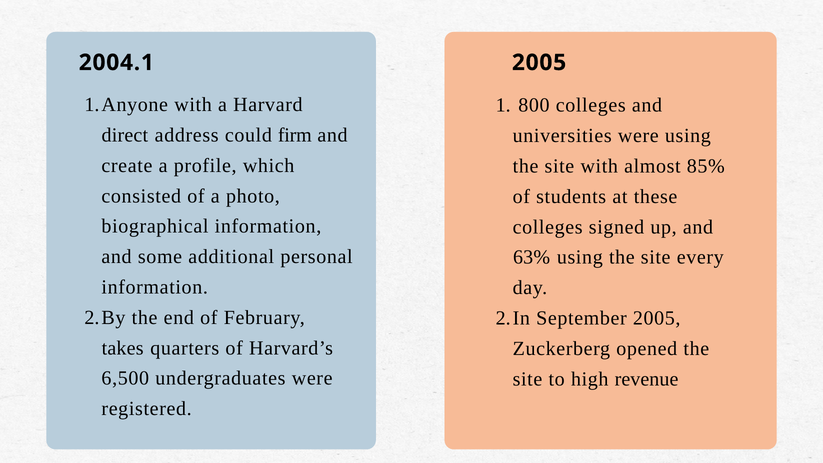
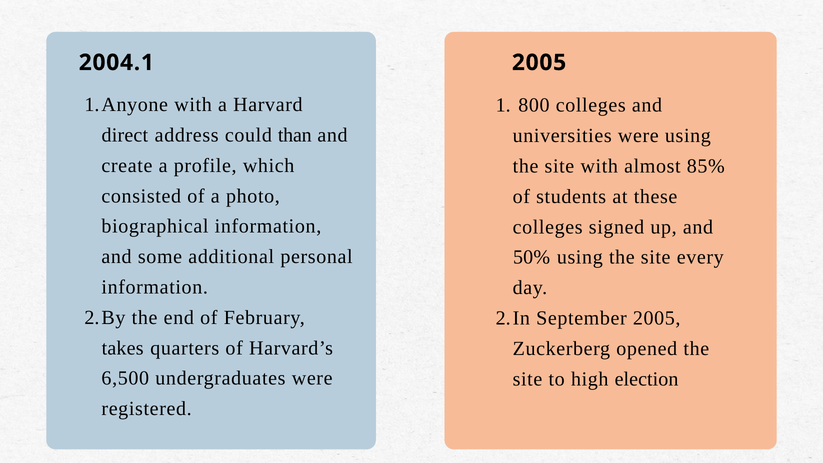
firm: firm -> than
63%: 63% -> 50%
revenue: revenue -> election
